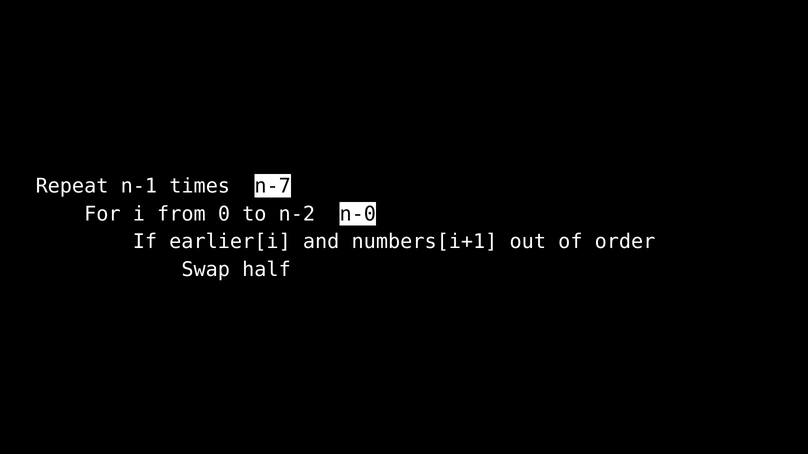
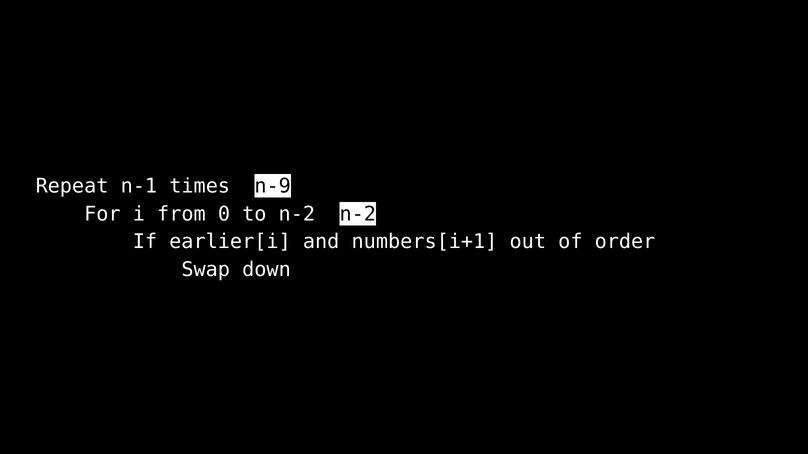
n-7: n-7 -> n-9
n-2 n-0: n-0 -> n-2
half: half -> down
